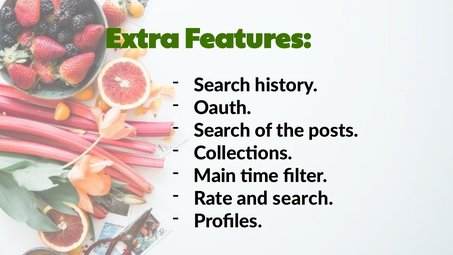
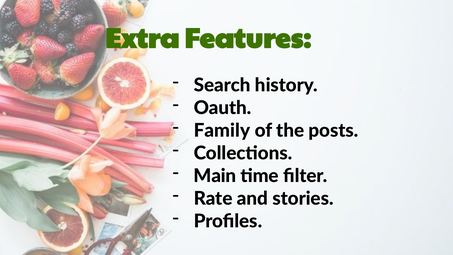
Search at (222, 130): Search -> Family
and search: search -> stories
